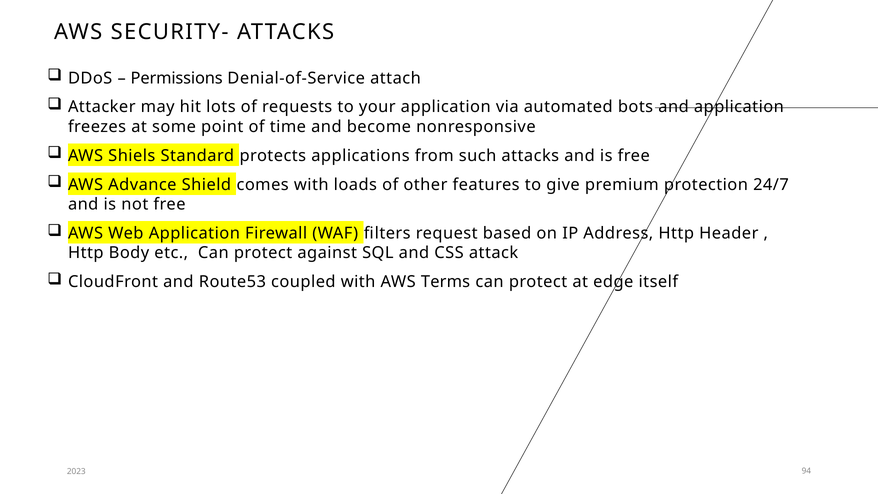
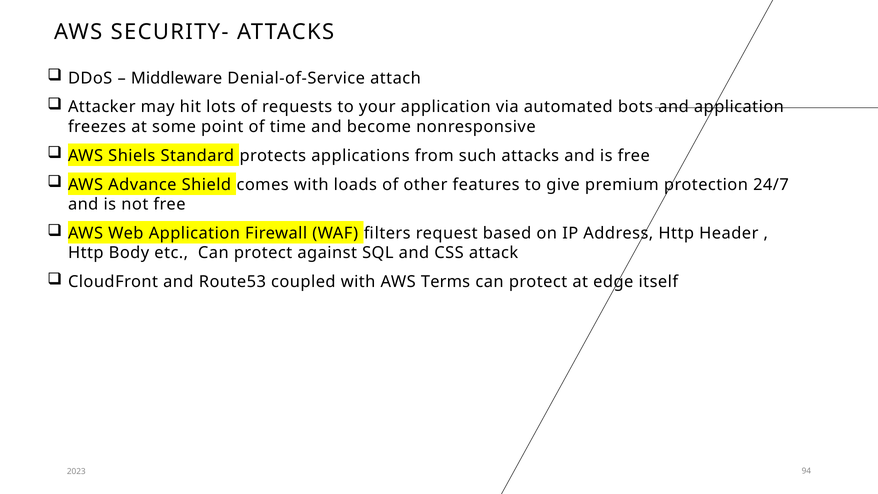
Permissions: Permissions -> Middleware
